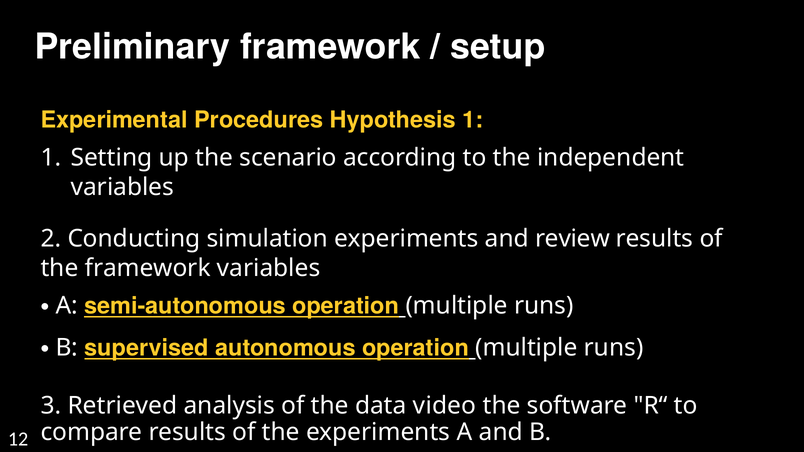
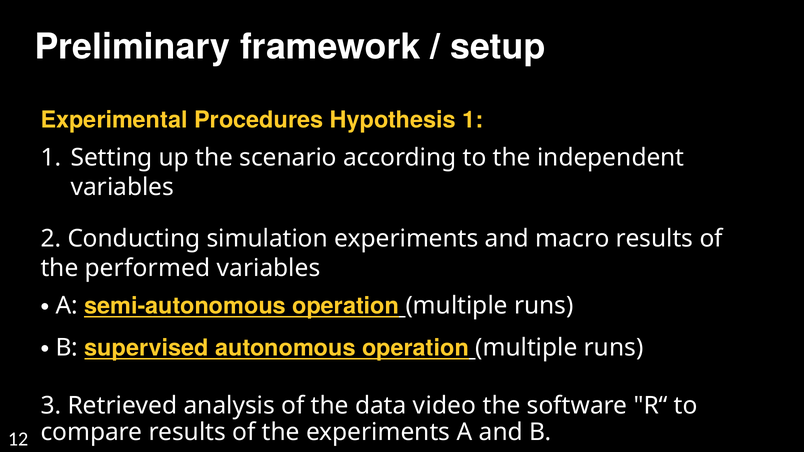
review: review -> macro
the framework: framework -> performed
